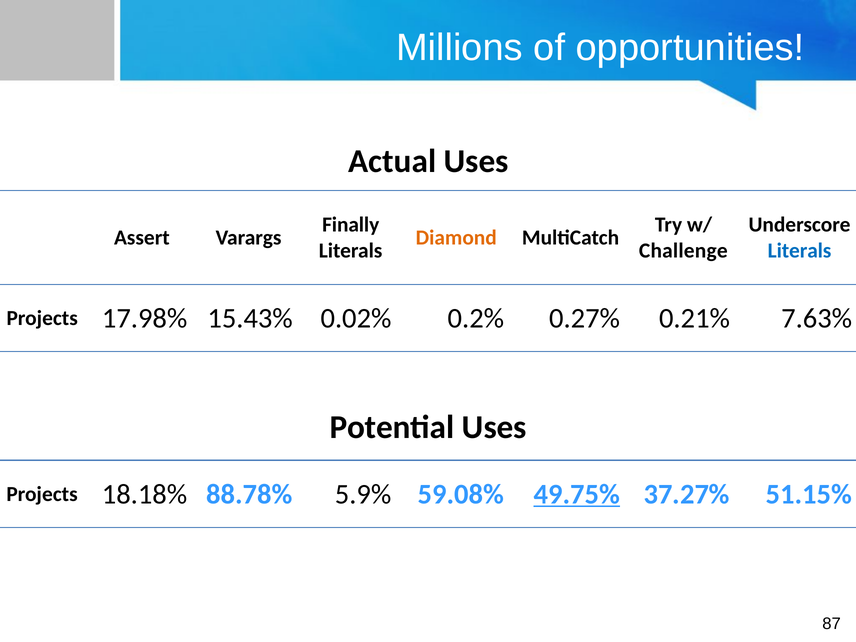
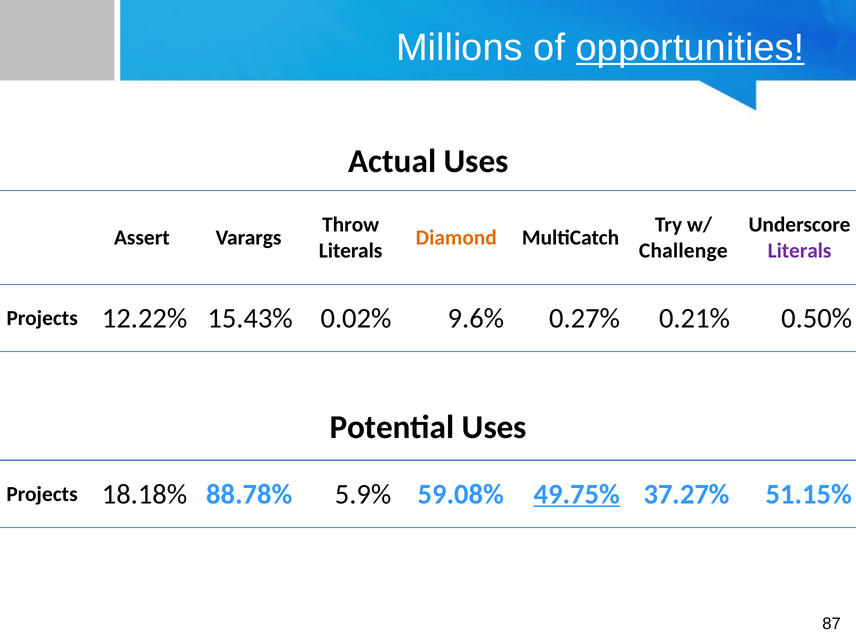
opportunities underline: none -> present
Finally: Finally -> Throw
Literals at (800, 251) colour: blue -> purple
17.98%: 17.98% -> 12.22%
0.2%: 0.2% -> 9.6%
7.63%: 7.63% -> 0.50%
